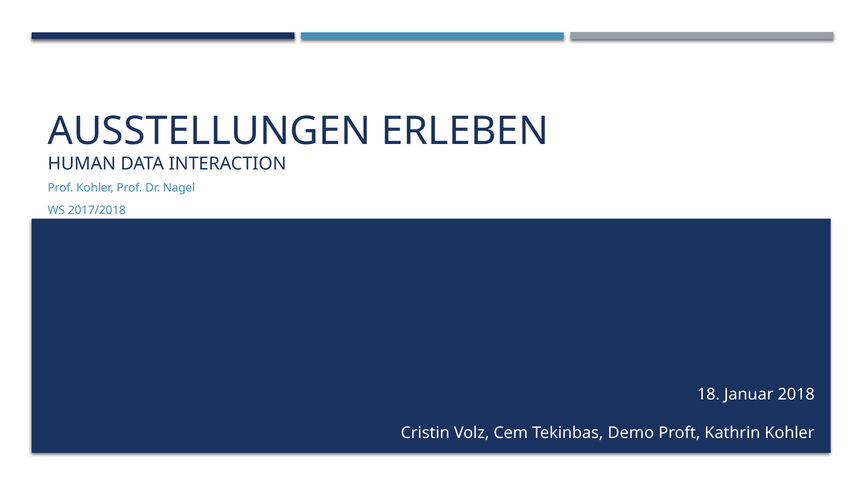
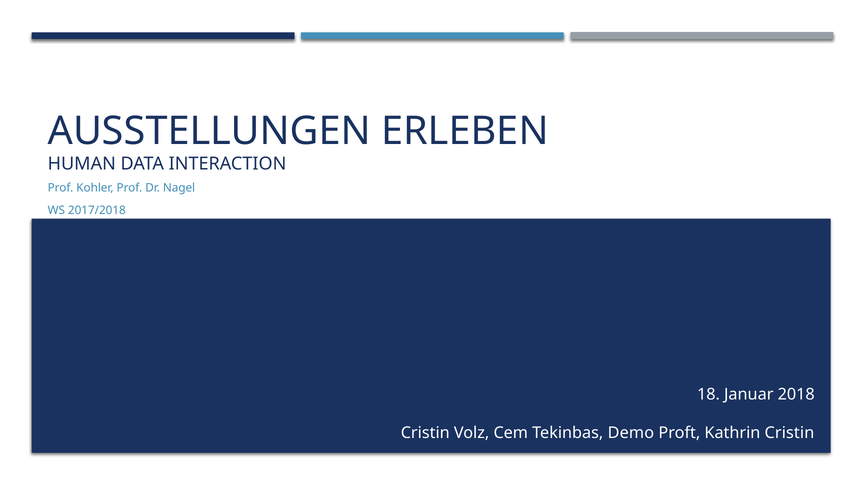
Kathrin Kohler: Kohler -> Cristin
